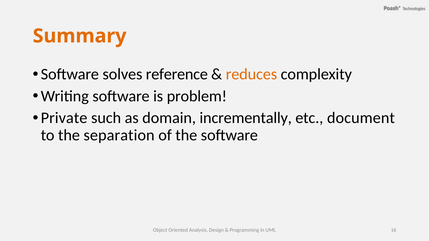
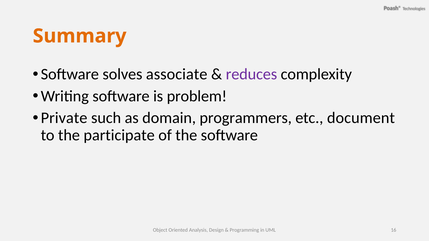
reference: reference -> associate
reduces colour: orange -> purple
incrementally: incrementally -> programmers
separation: separation -> participate
